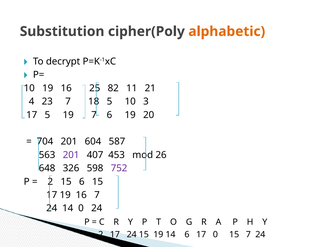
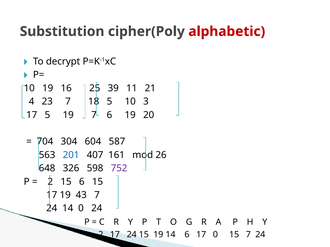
alphabetic colour: orange -> red
82: 82 -> 39
704 201: 201 -> 304
201 at (71, 155) colour: purple -> blue
453: 453 -> 161
17 19 16: 16 -> 43
